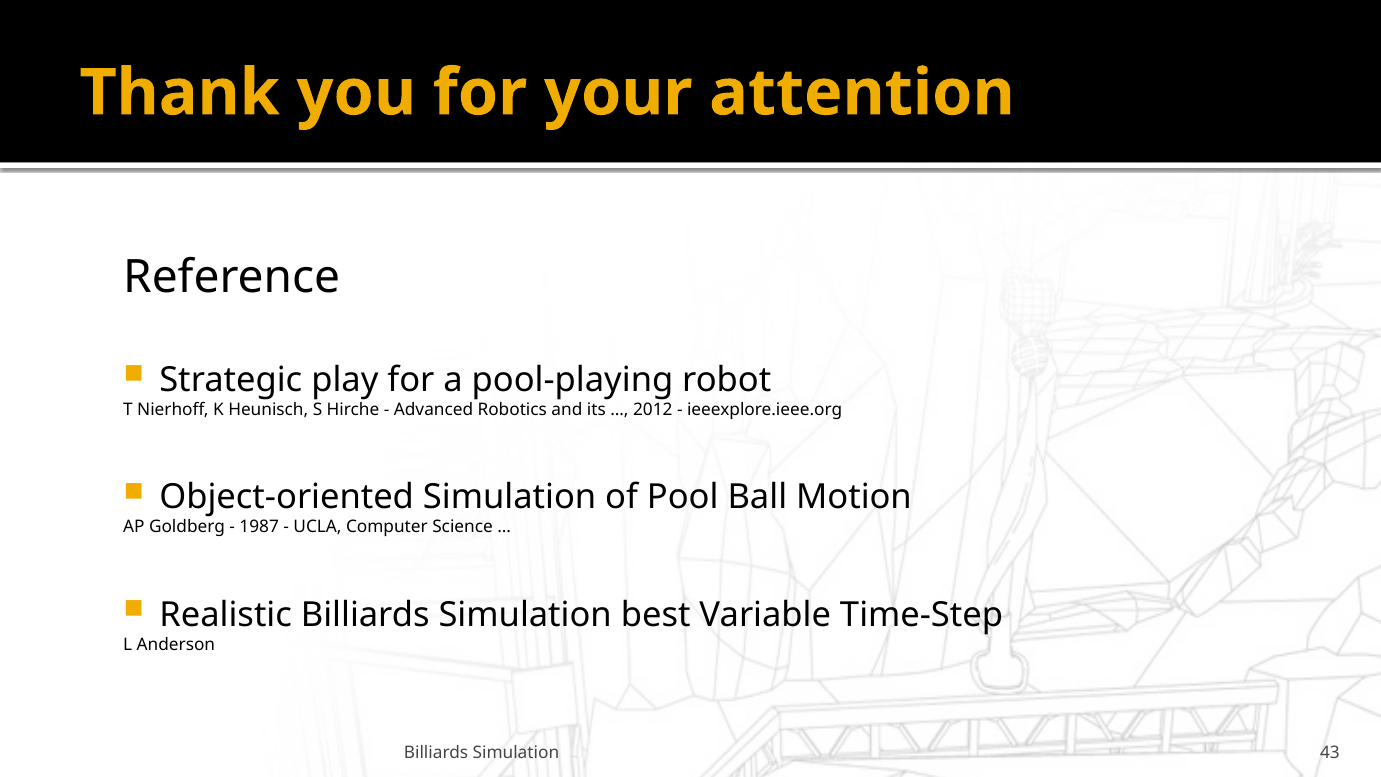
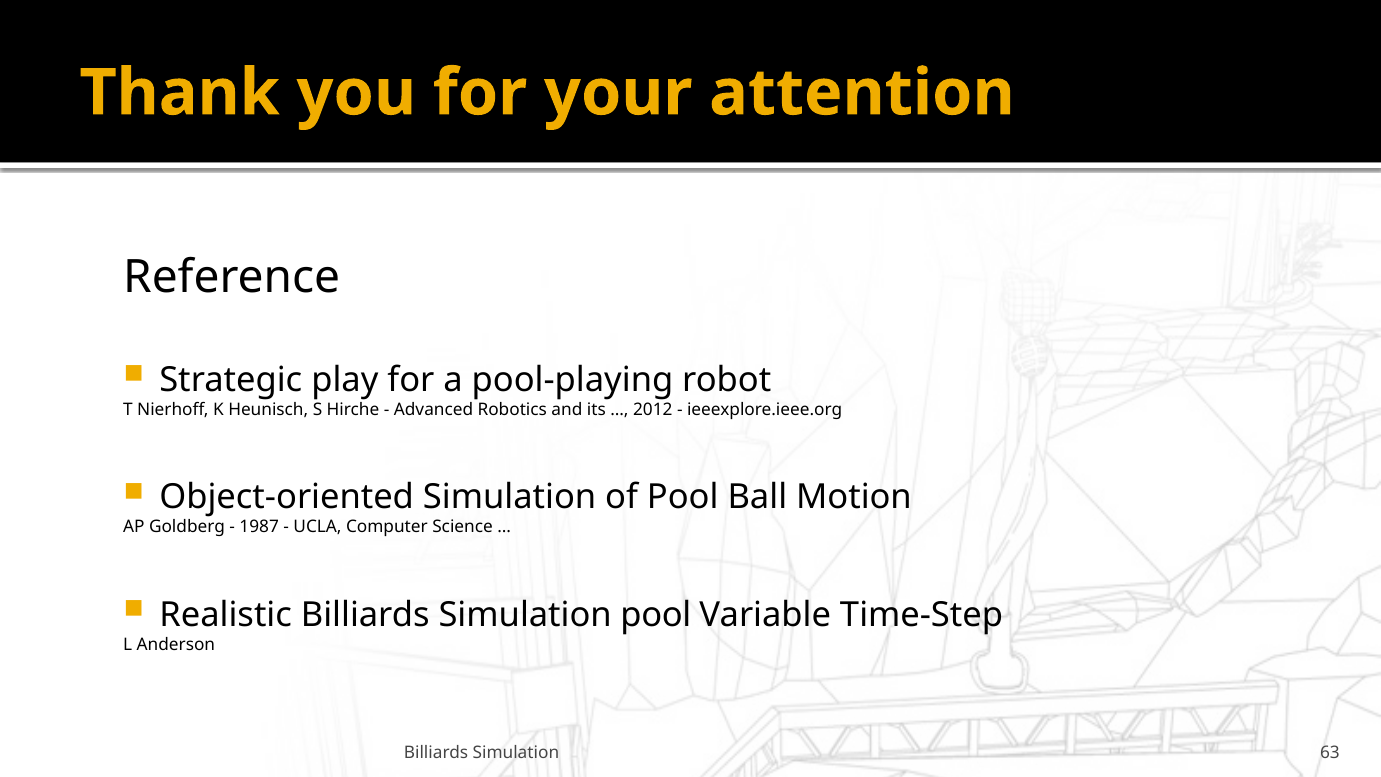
Simulation best: best -> pool
43: 43 -> 63
